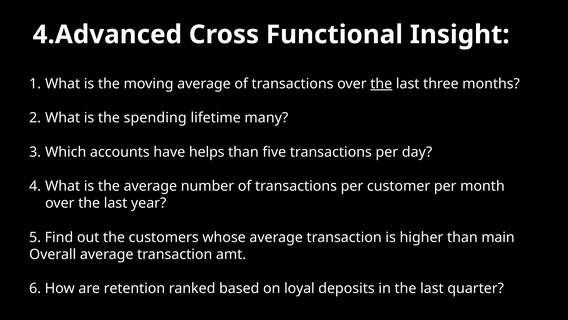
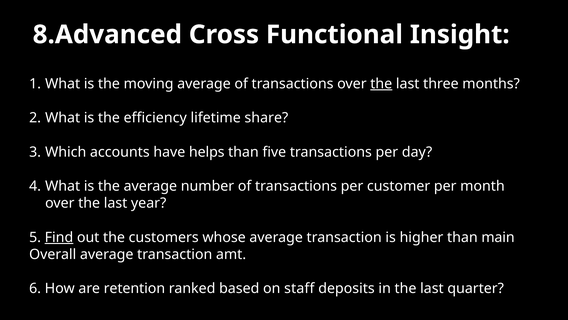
4.Advanced: 4.Advanced -> 8.Advanced
spending: spending -> efficiency
many: many -> share
Find underline: none -> present
loyal: loyal -> staff
